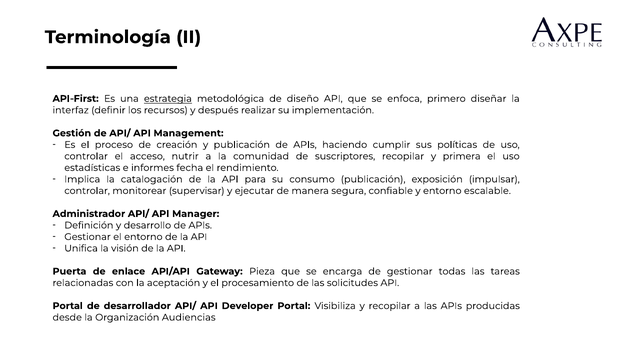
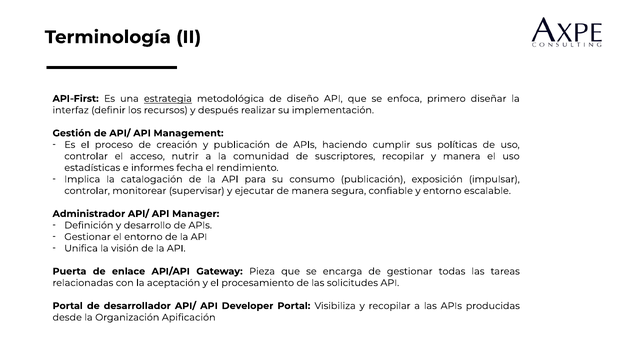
y primera: primera -> manera
Audiencias: Audiencias -> Apificación
